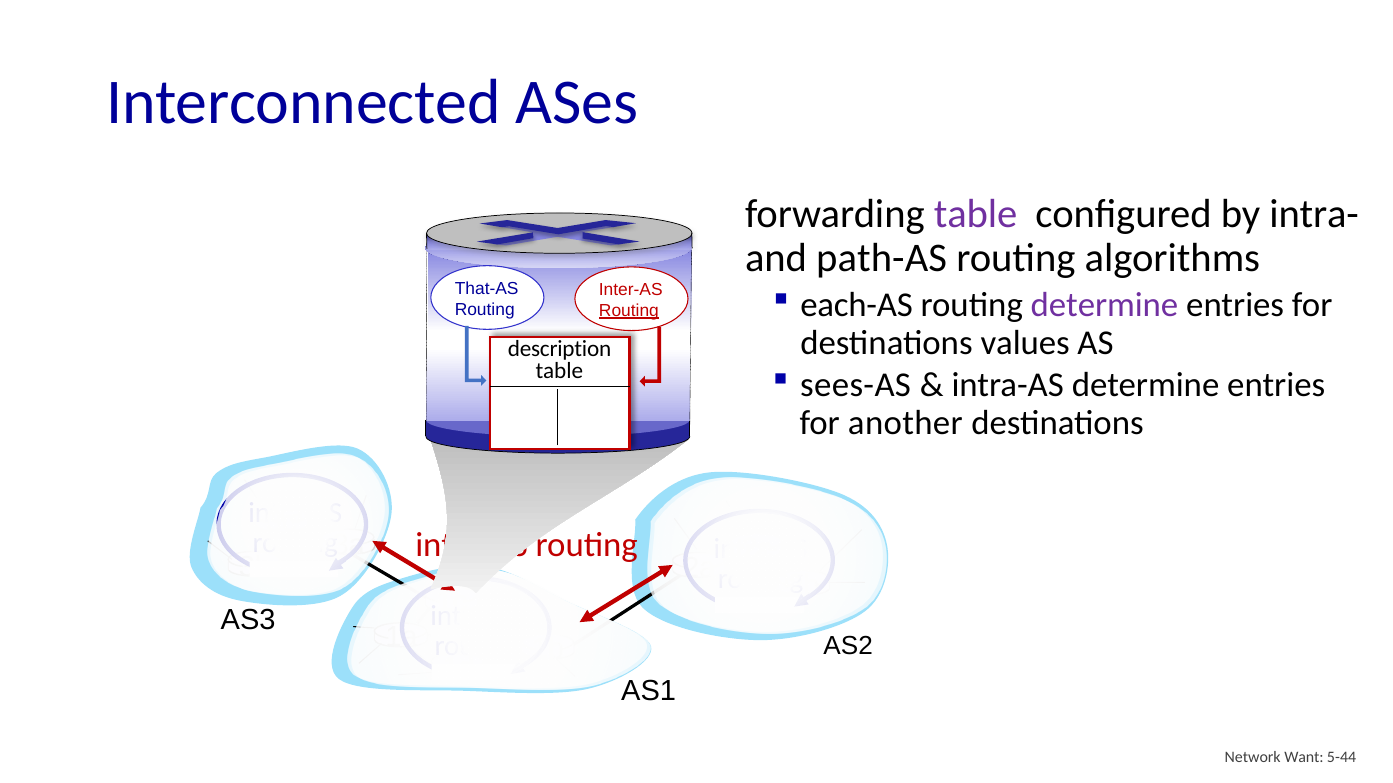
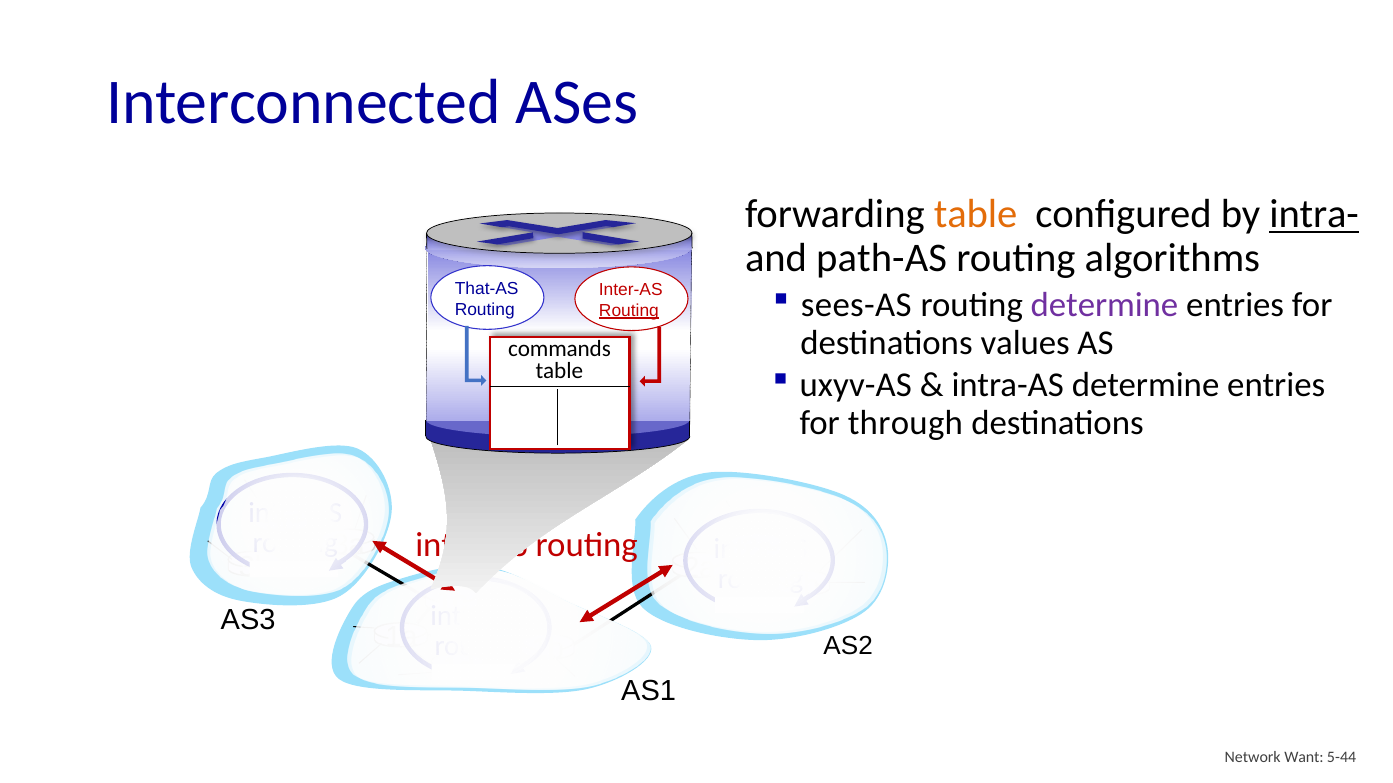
table at (976, 214) colour: purple -> orange
intra- underline: none -> present
each-AS: each-AS -> sees-AS
description: description -> commands
sees-AS: sees-AS -> uxyv-AS
another: another -> through
